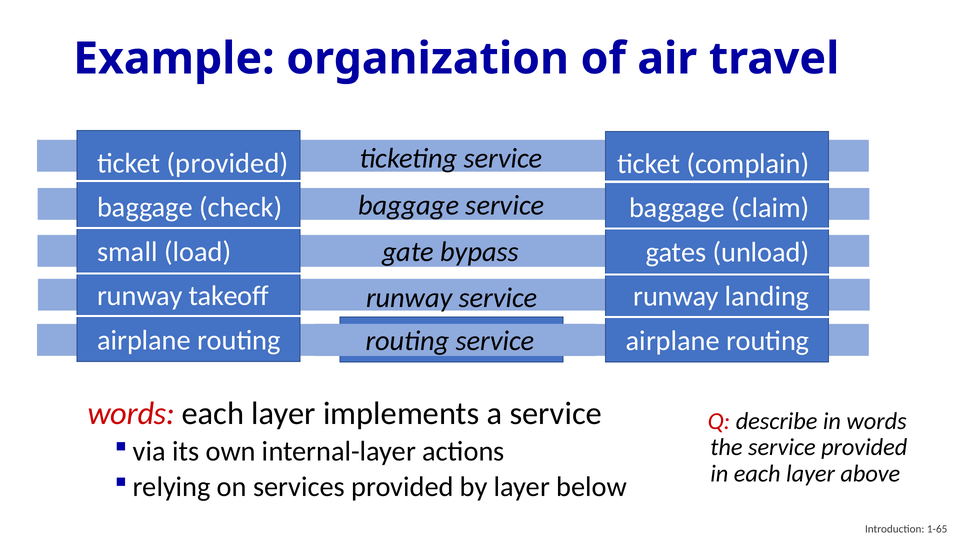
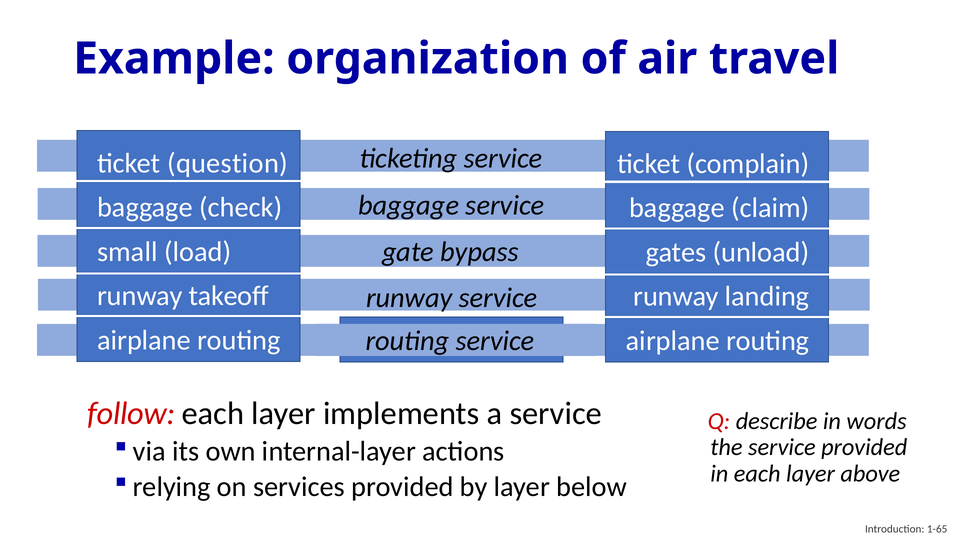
ticket provided: provided -> question
words at (131, 414): words -> follow
